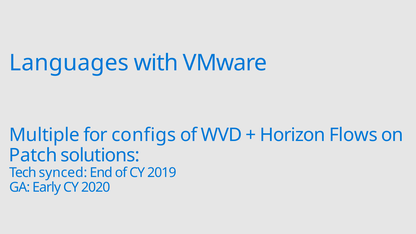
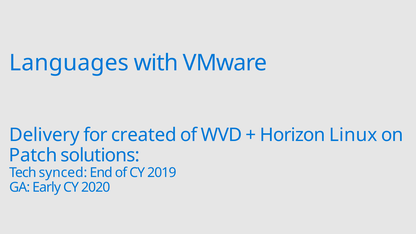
Multiple: Multiple -> Delivery
configs: configs -> created
Flows: Flows -> Linux
